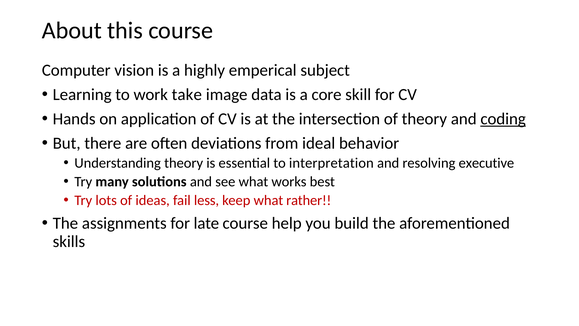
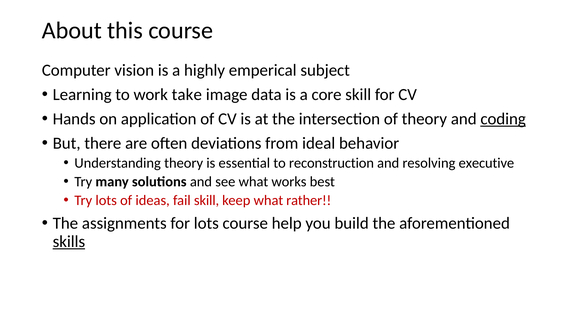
interpretation: interpretation -> reconstruction
fail less: less -> skill
for late: late -> lots
skills underline: none -> present
